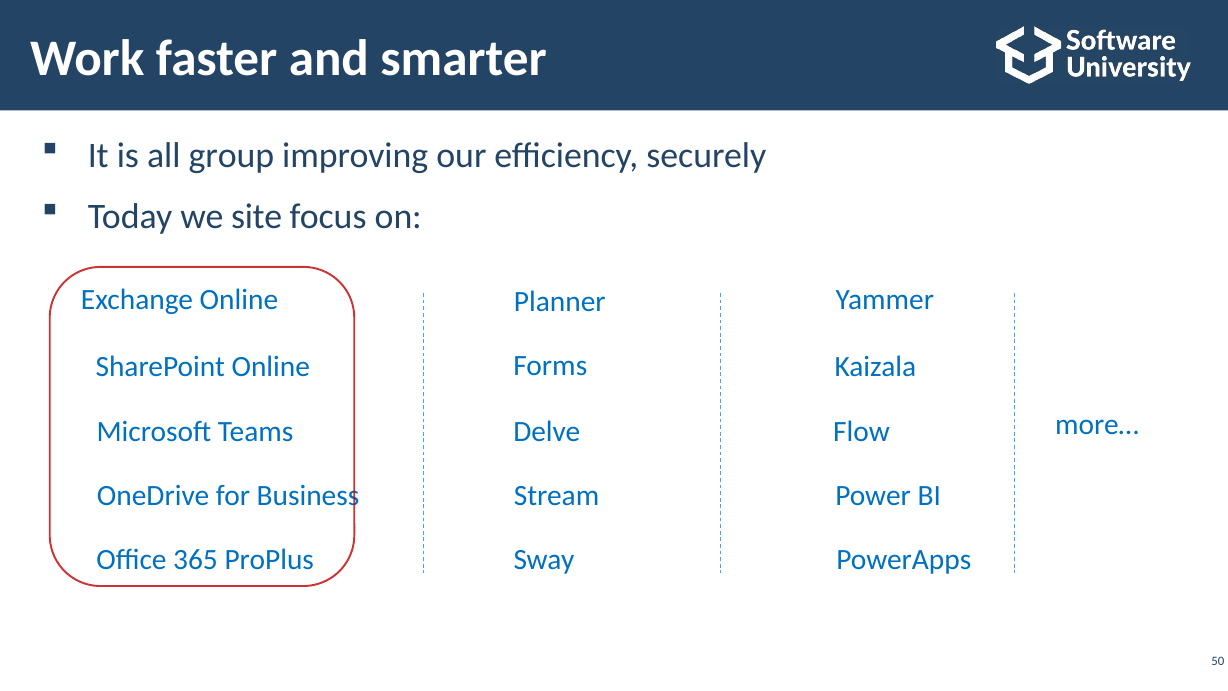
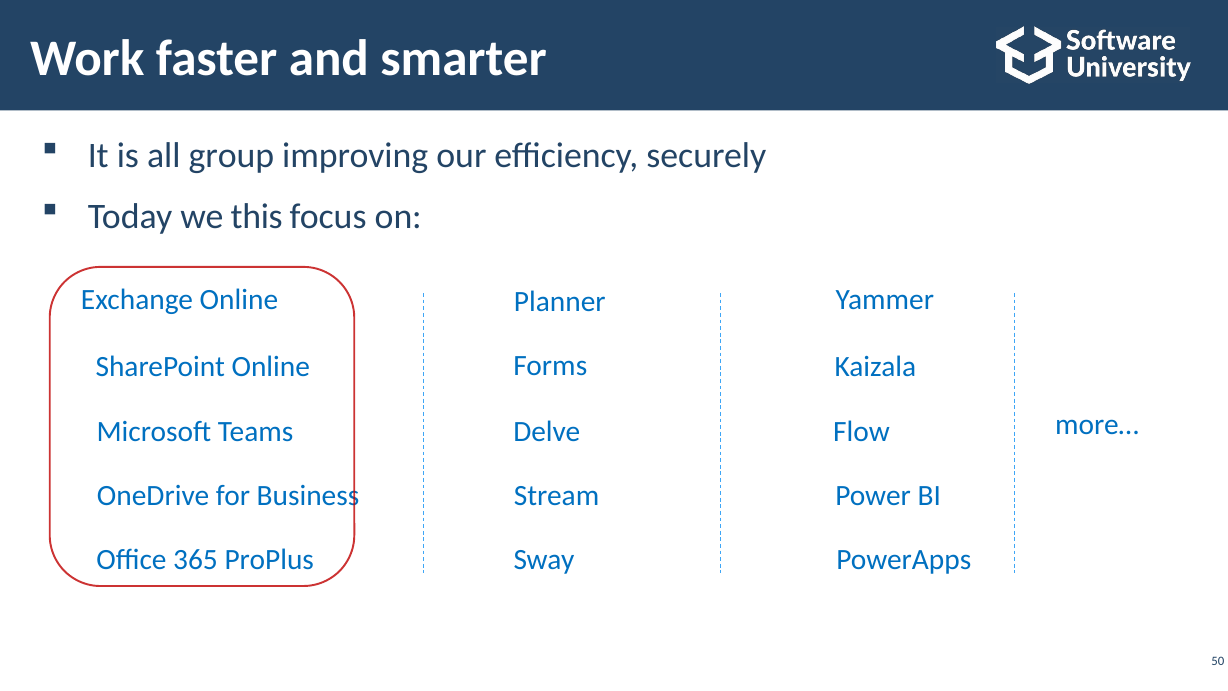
site: site -> this
